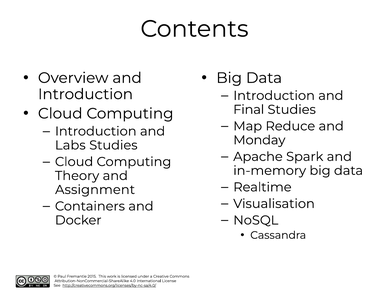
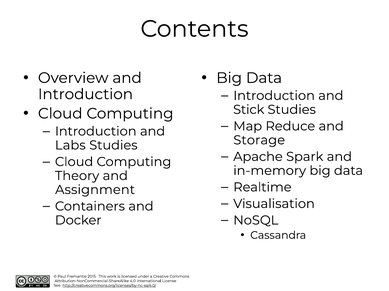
Final: Final -> Stick
Monday: Monday -> Storage
